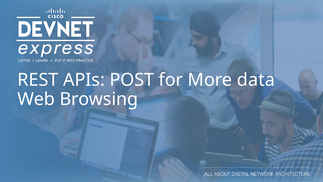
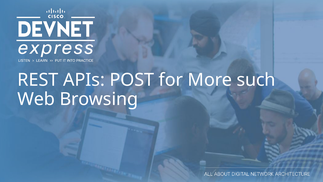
data: data -> such
